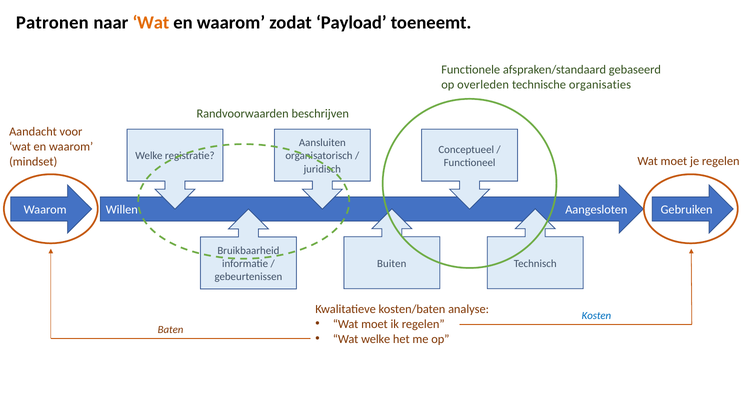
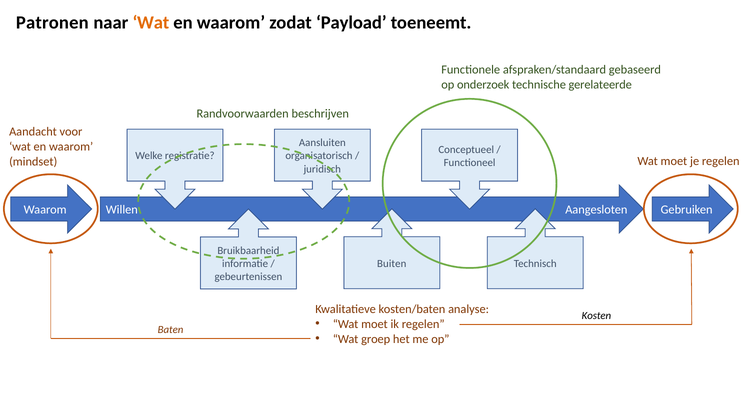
overleden: overleden -> onderzoek
organisaties: organisaties -> gerelateerde
Kosten colour: blue -> black
Wat welke: welke -> groep
